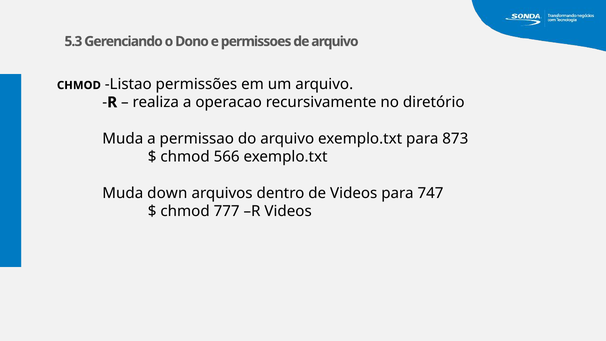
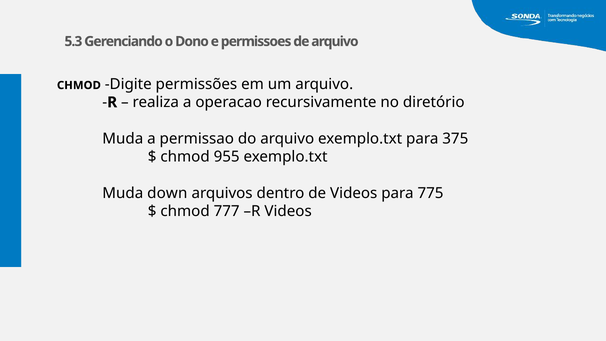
Listao: Listao -> Digite
873: 873 -> 375
566: 566 -> 955
747: 747 -> 775
